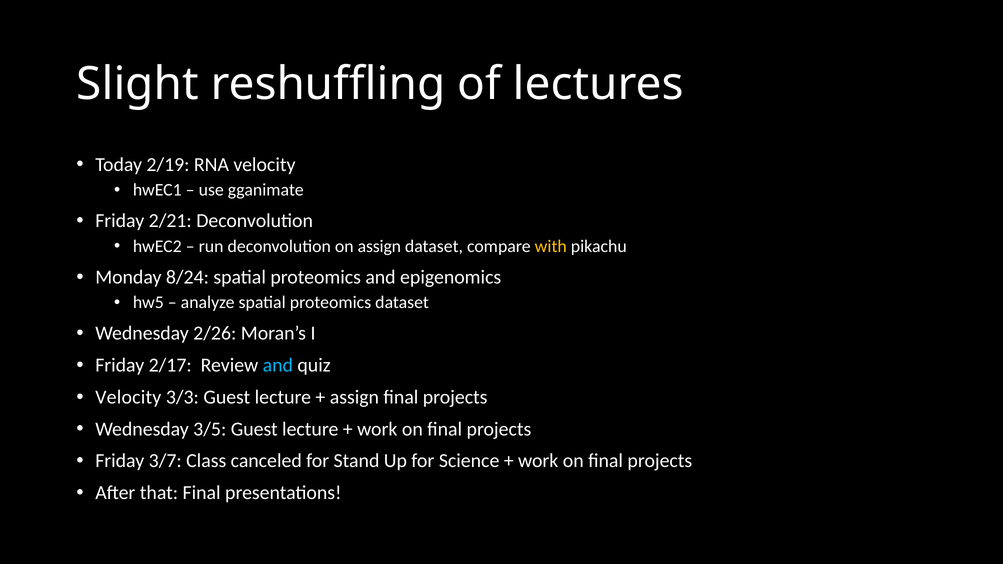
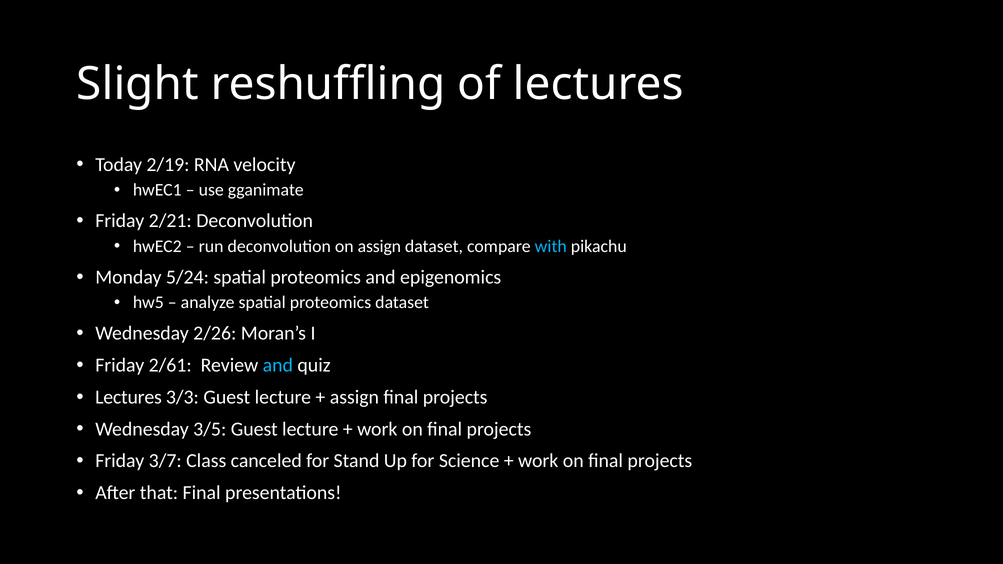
with colour: yellow -> light blue
8/24: 8/24 -> 5/24
2/17: 2/17 -> 2/61
Velocity at (128, 397): Velocity -> Lectures
